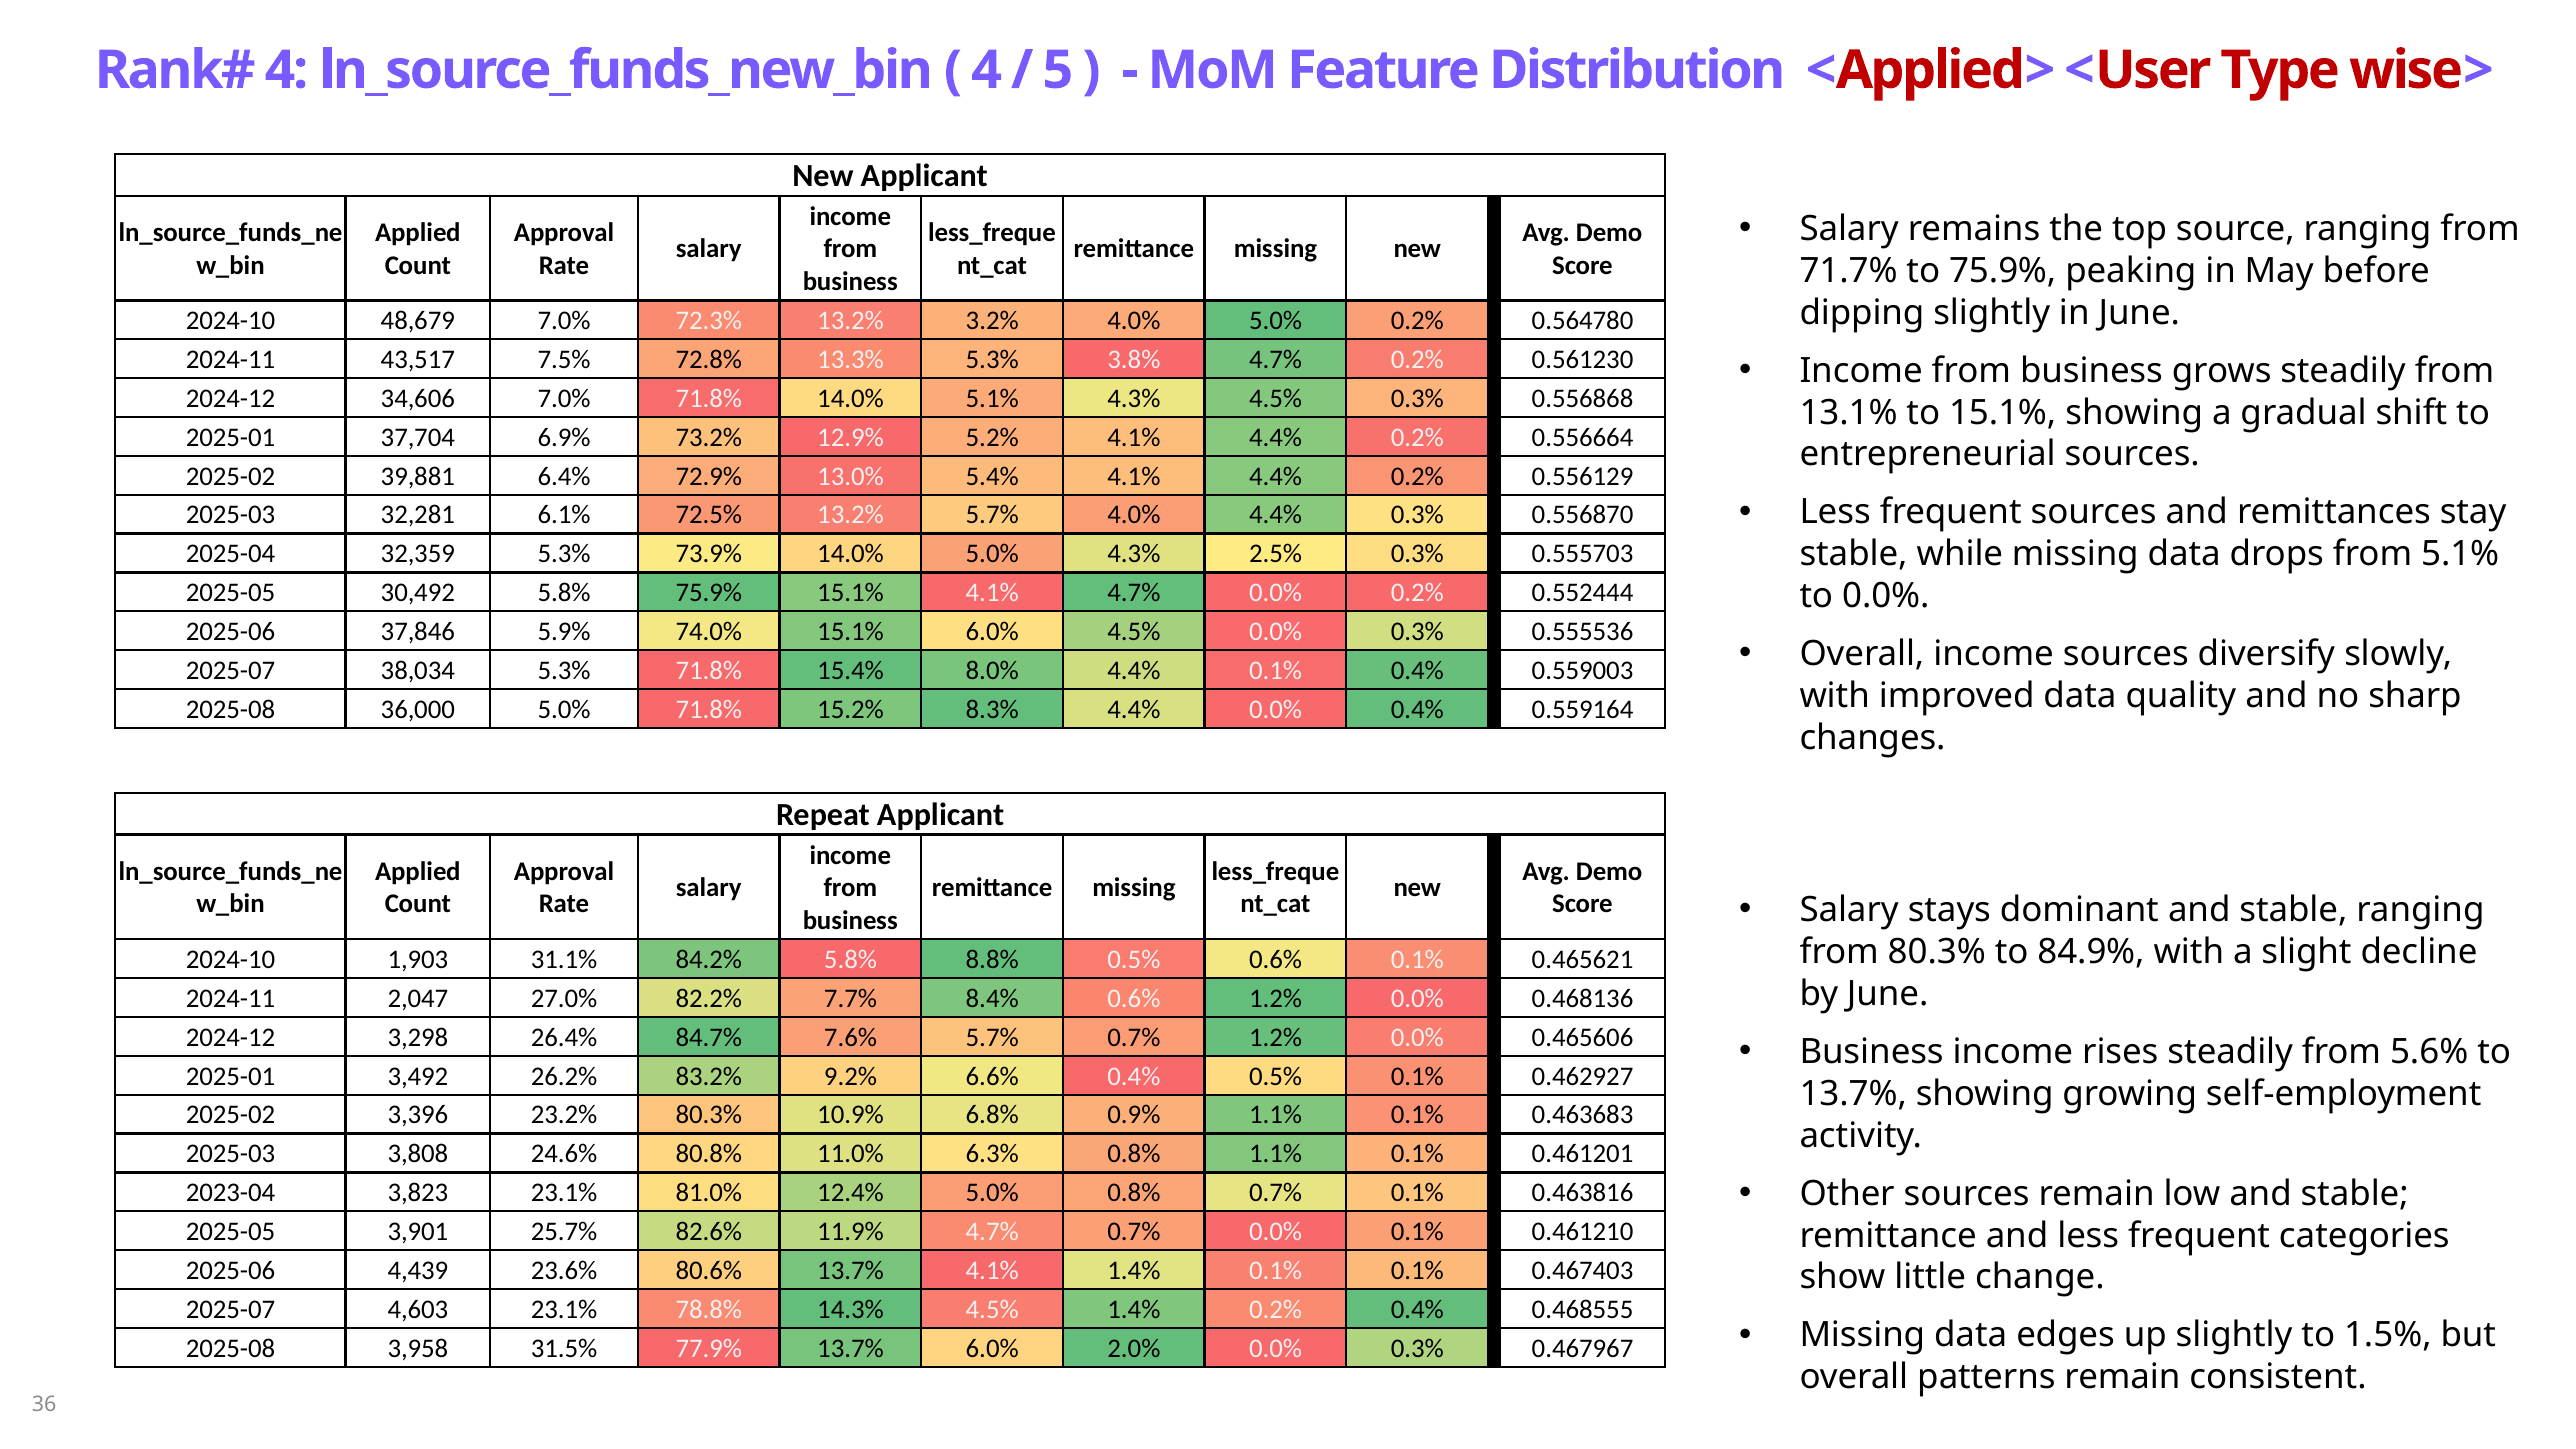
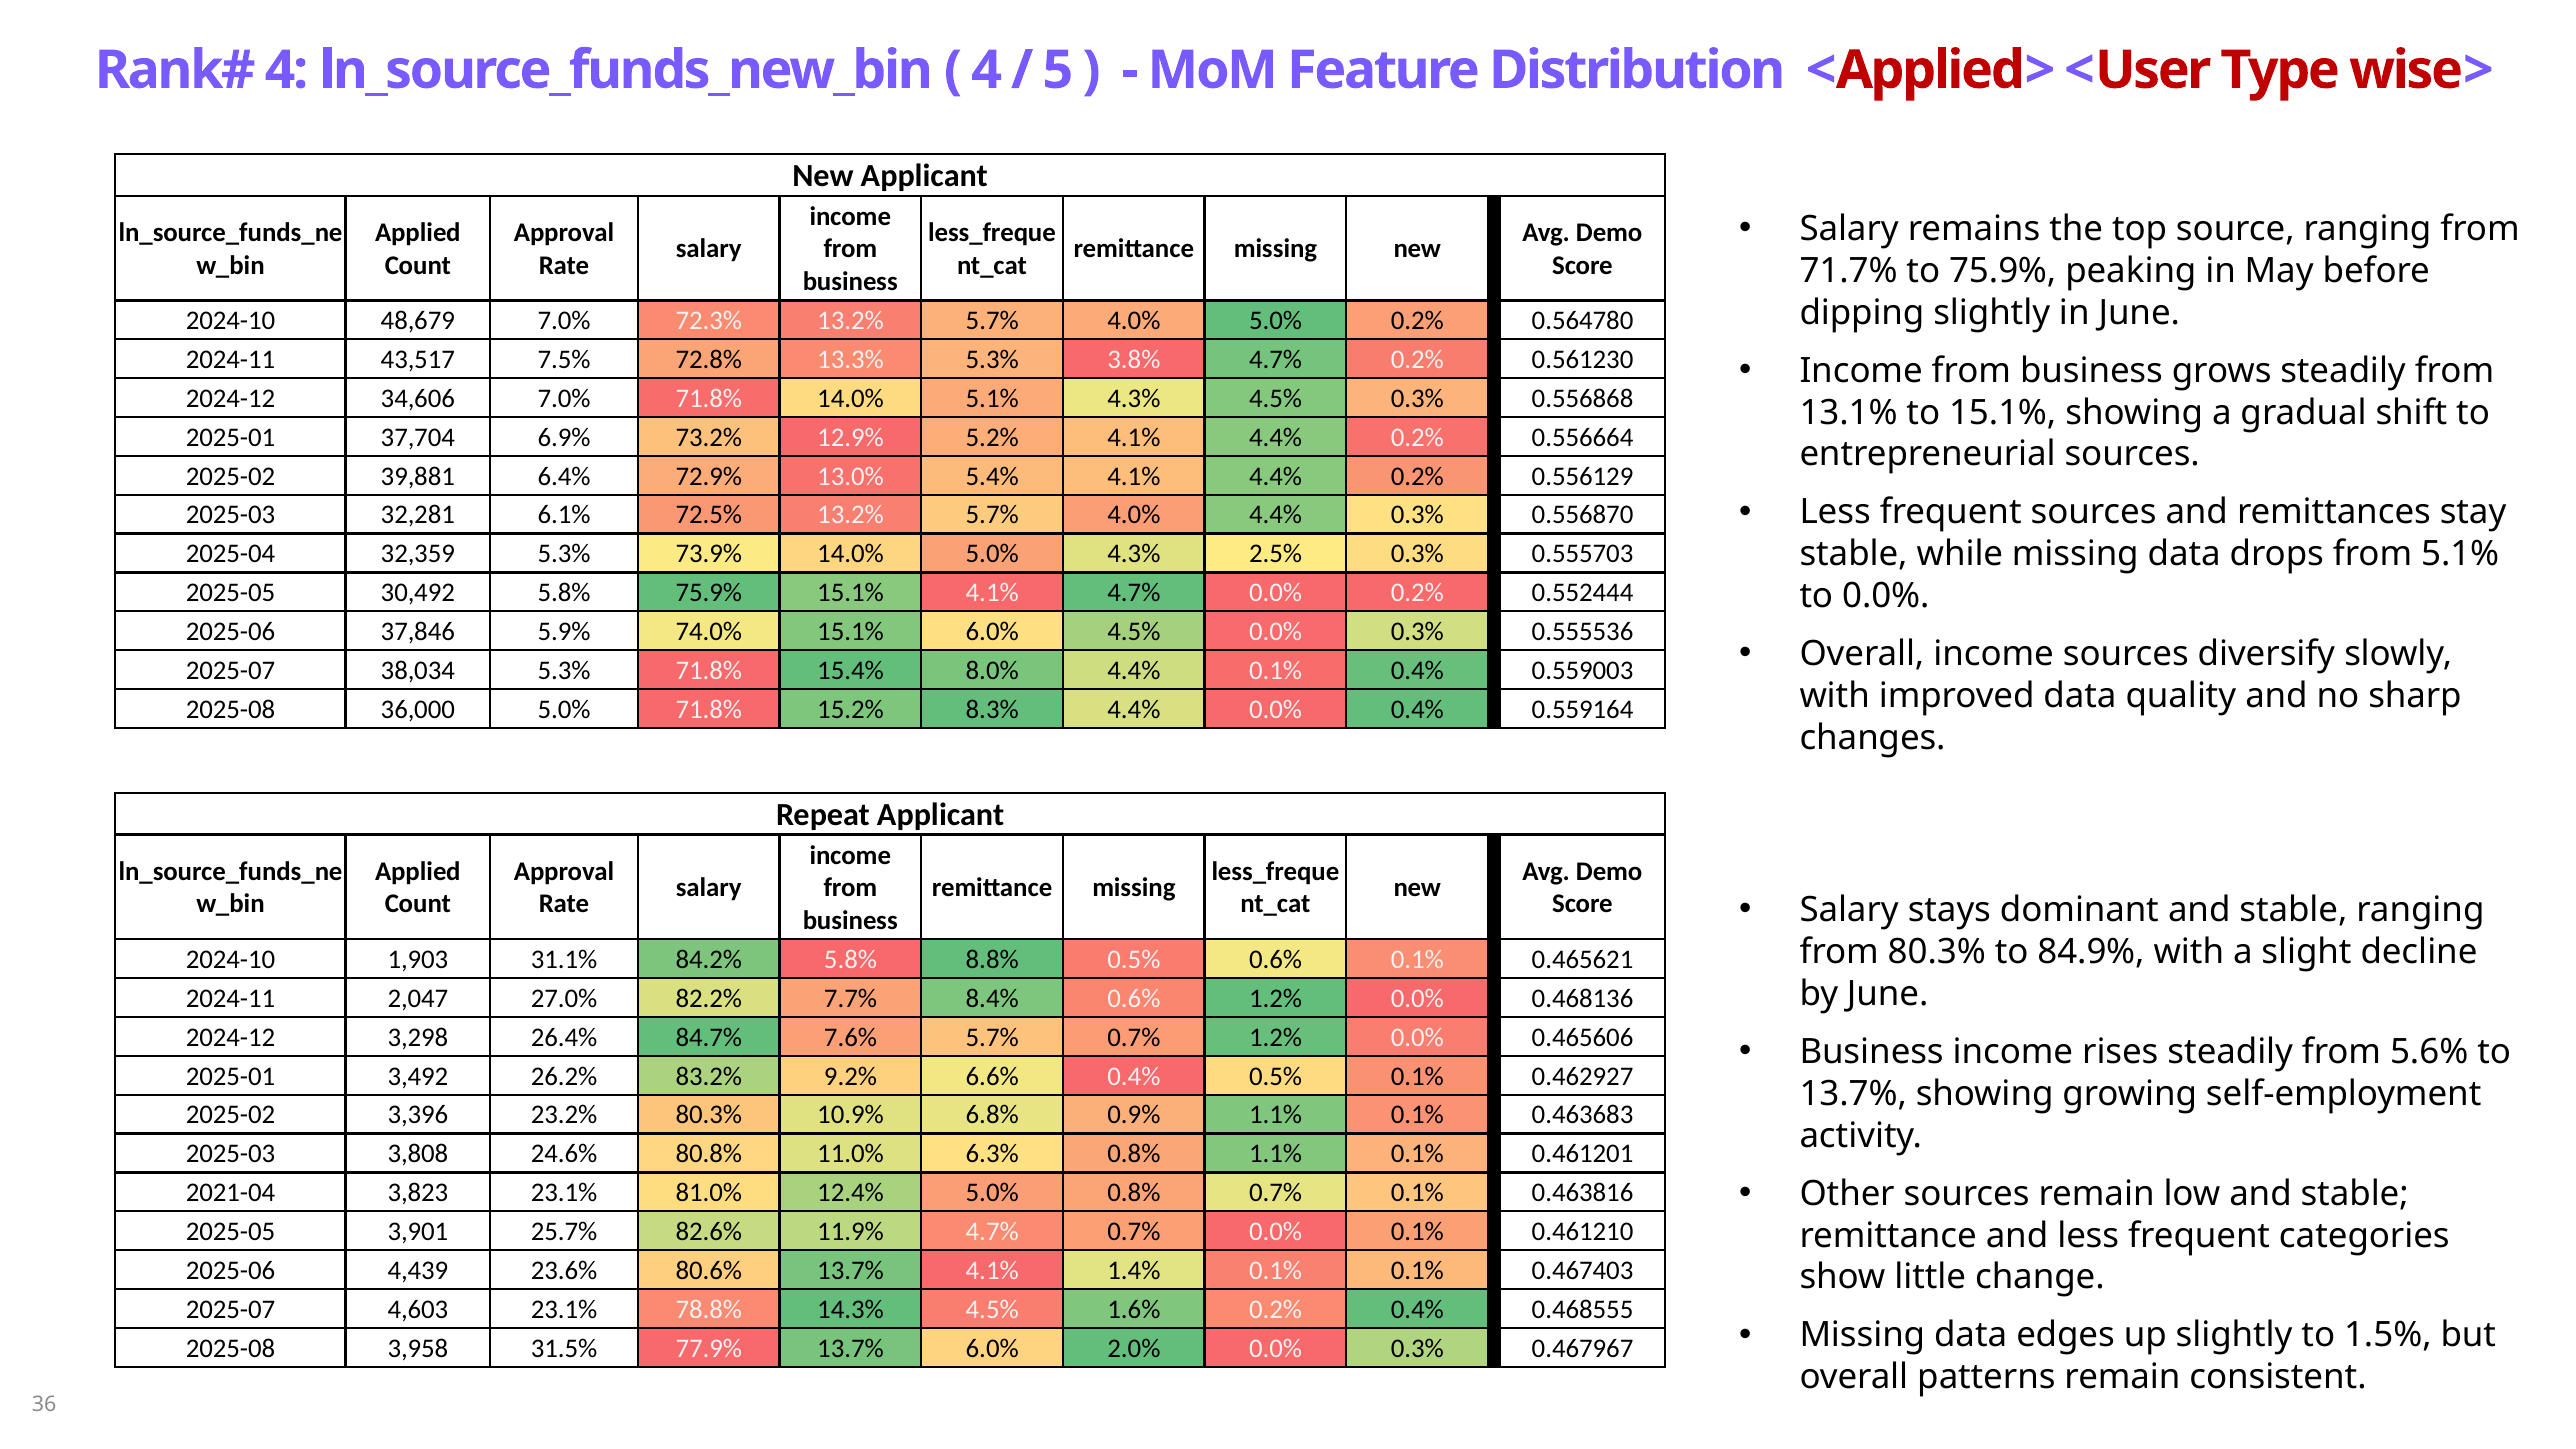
72.3% 13.2% 3.2%: 3.2% -> 5.7%
2023-04: 2023-04 -> 2021-04
4.5% 1.4%: 1.4% -> 1.6%
